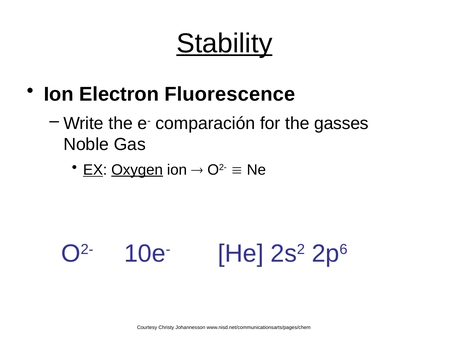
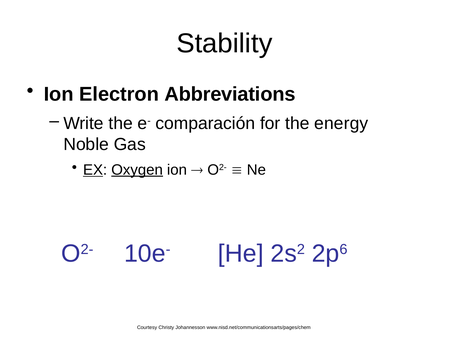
Stability underline: present -> none
Fluorescence: Fluorescence -> Abbreviations
gasses: gasses -> energy
